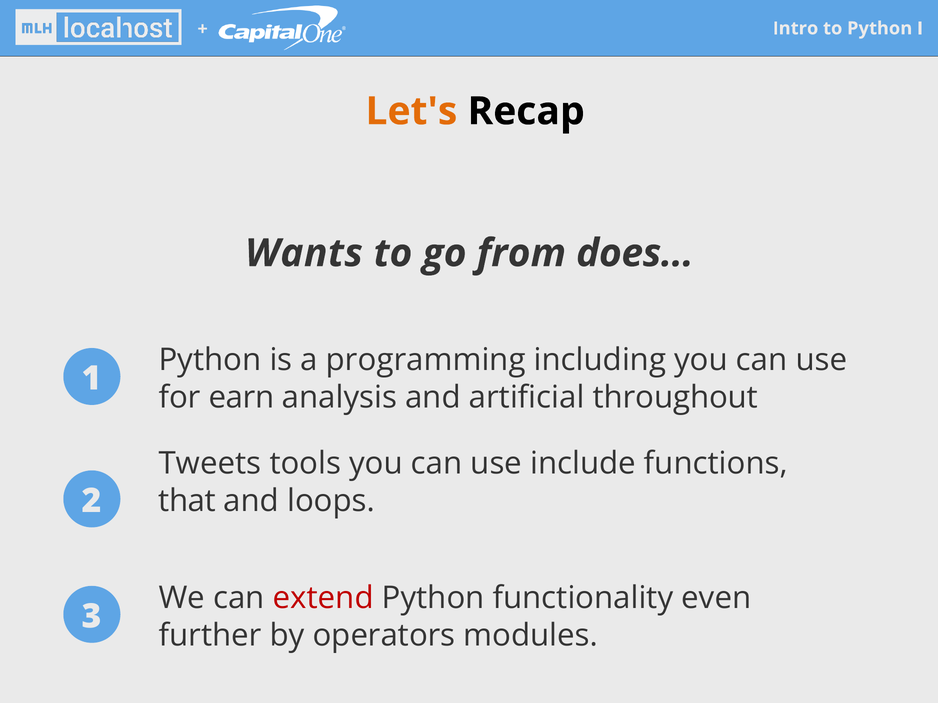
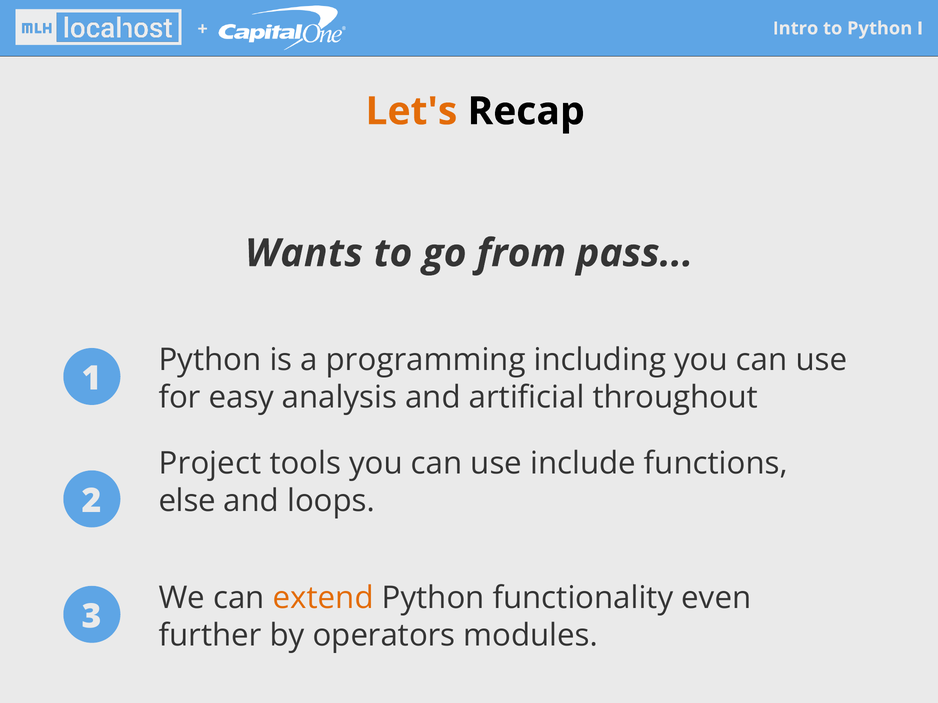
does: does -> pass
earn: earn -> easy
Tweets: Tweets -> Project
that: that -> else
extend colour: red -> orange
